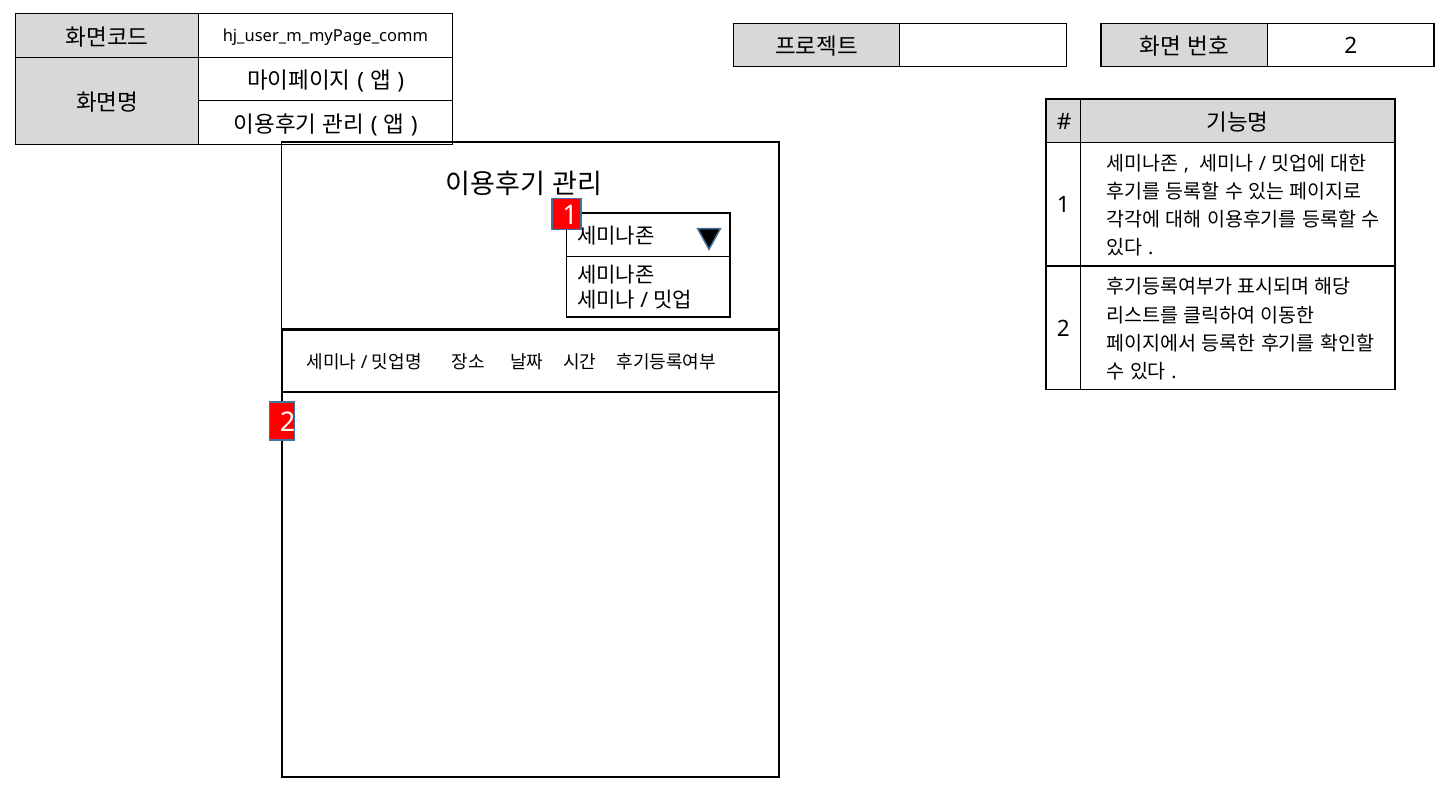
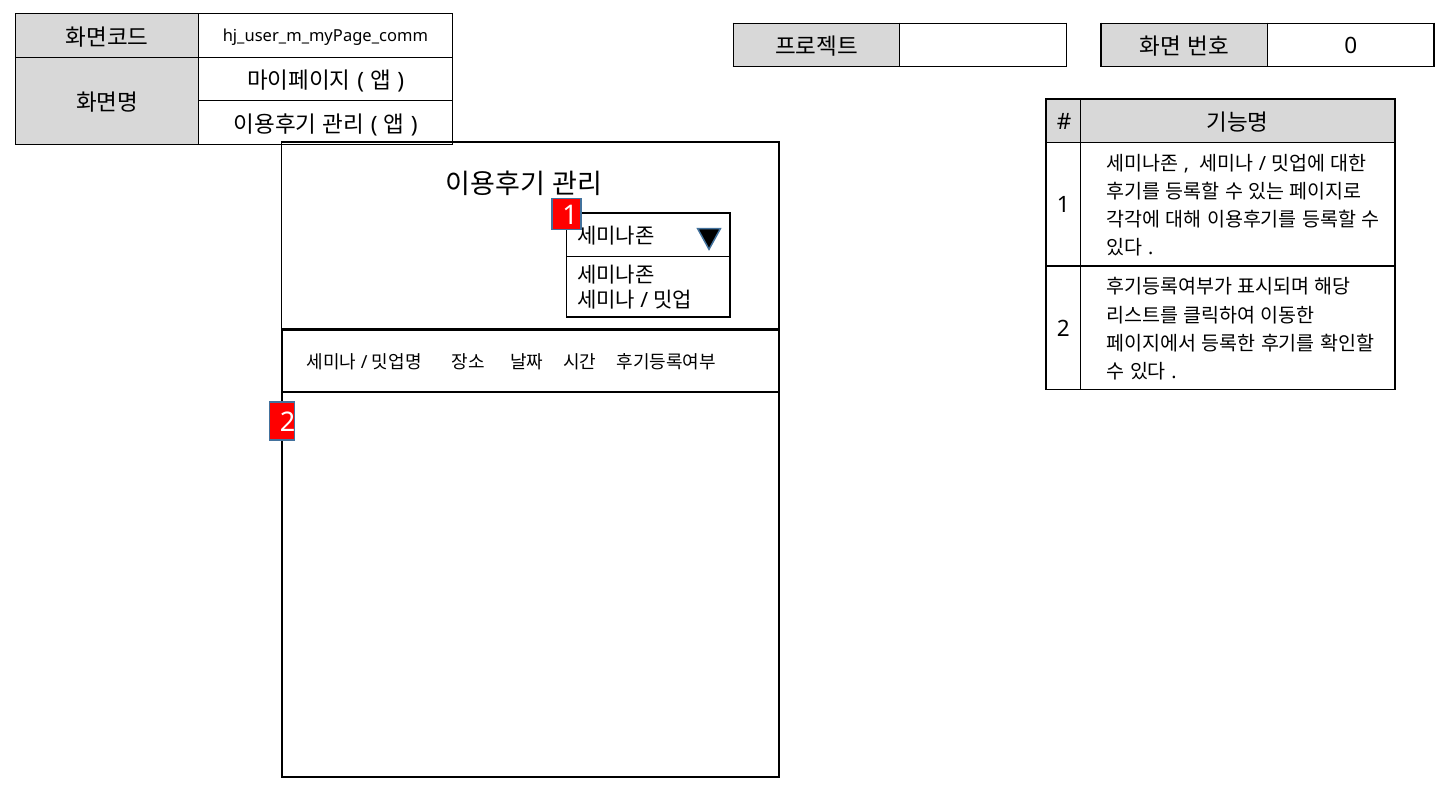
2 at (1351, 46): 2 -> 0
